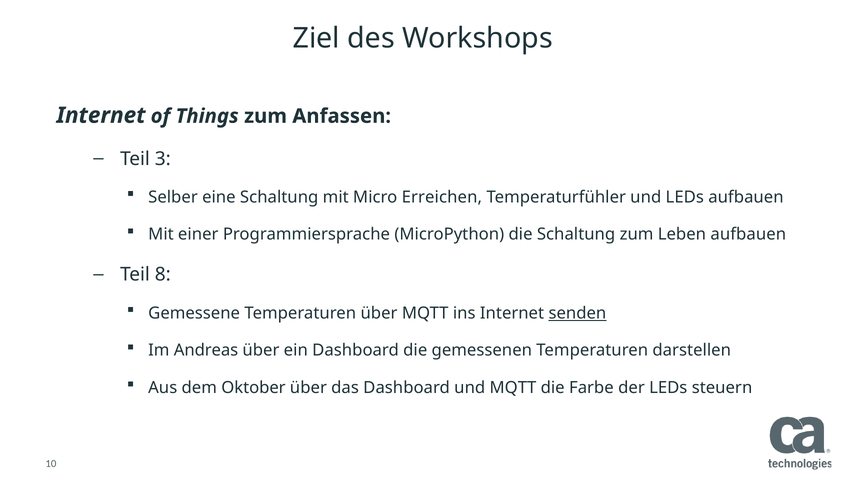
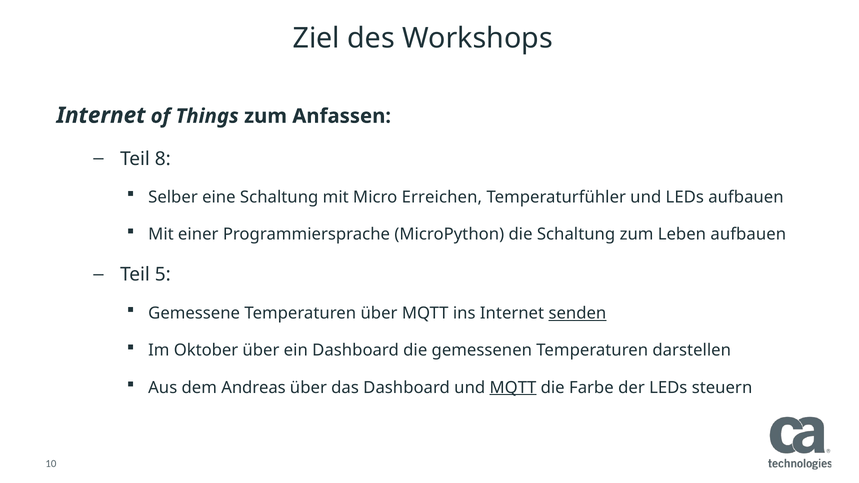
3: 3 -> 8
8: 8 -> 5
Andreas: Andreas -> Oktober
Oktober: Oktober -> Andreas
MQTT at (513, 388) underline: none -> present
